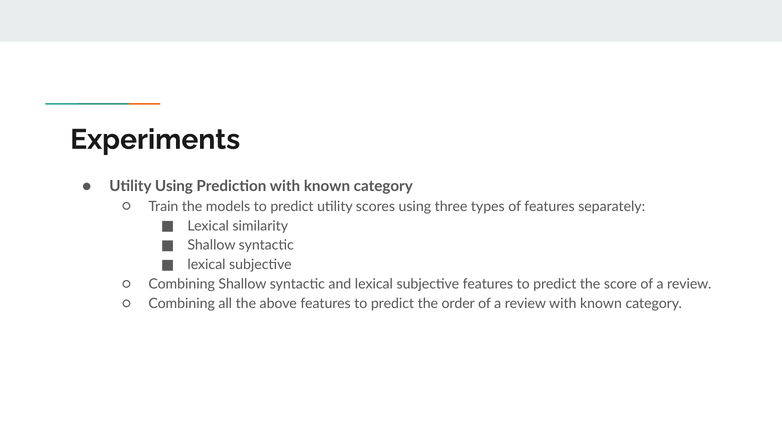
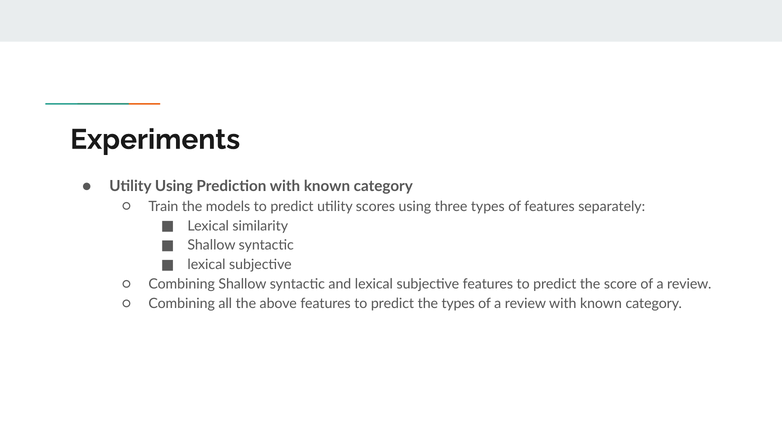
the order: order -> types
